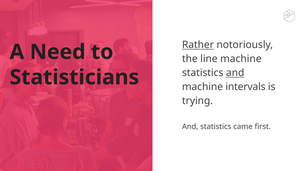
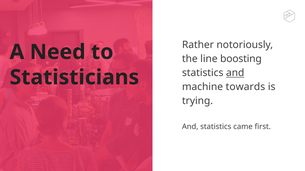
Rather underline: present -> none
line machine: machine -> boosting
intervals: intervals -> towards
